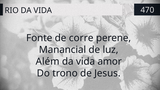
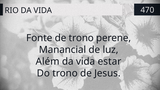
de corre: corre -> trono
amor: amor -> estar
